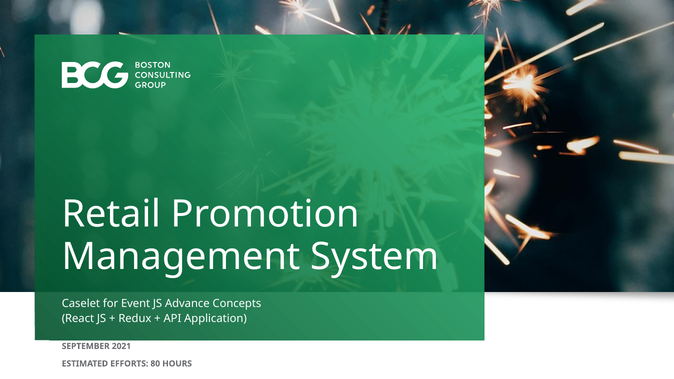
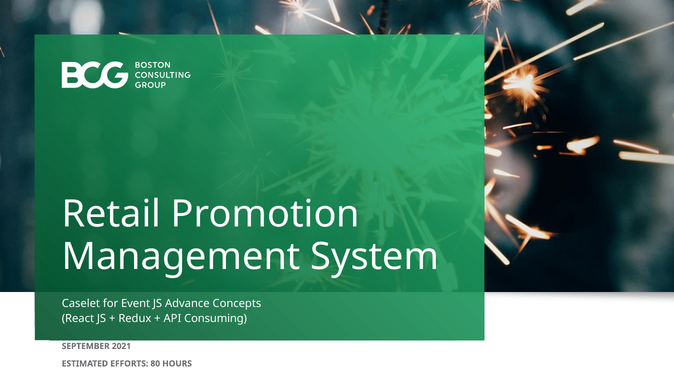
Application: Application -> Consuming
